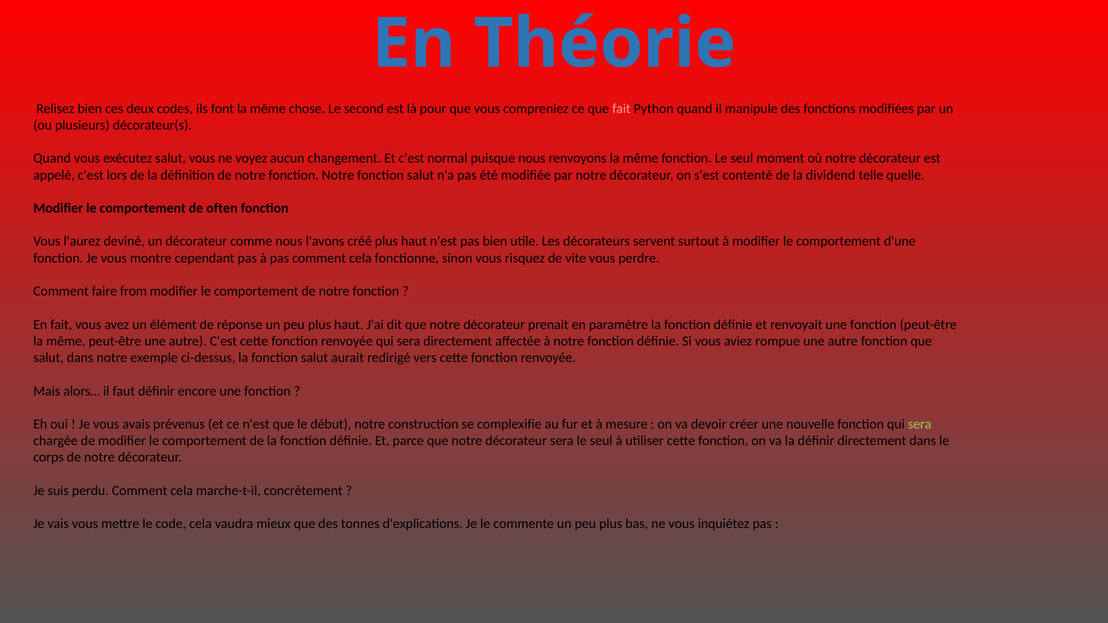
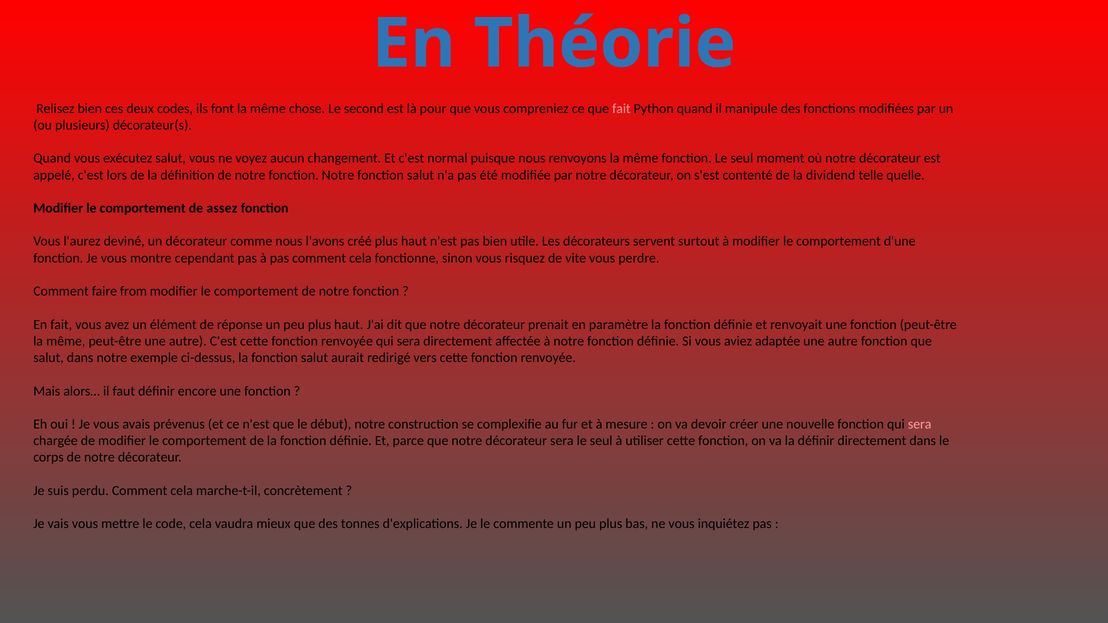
often: often -> assez
rompue: rompue -> adaptée
sera at (920, 424) colour: light green -> pink
